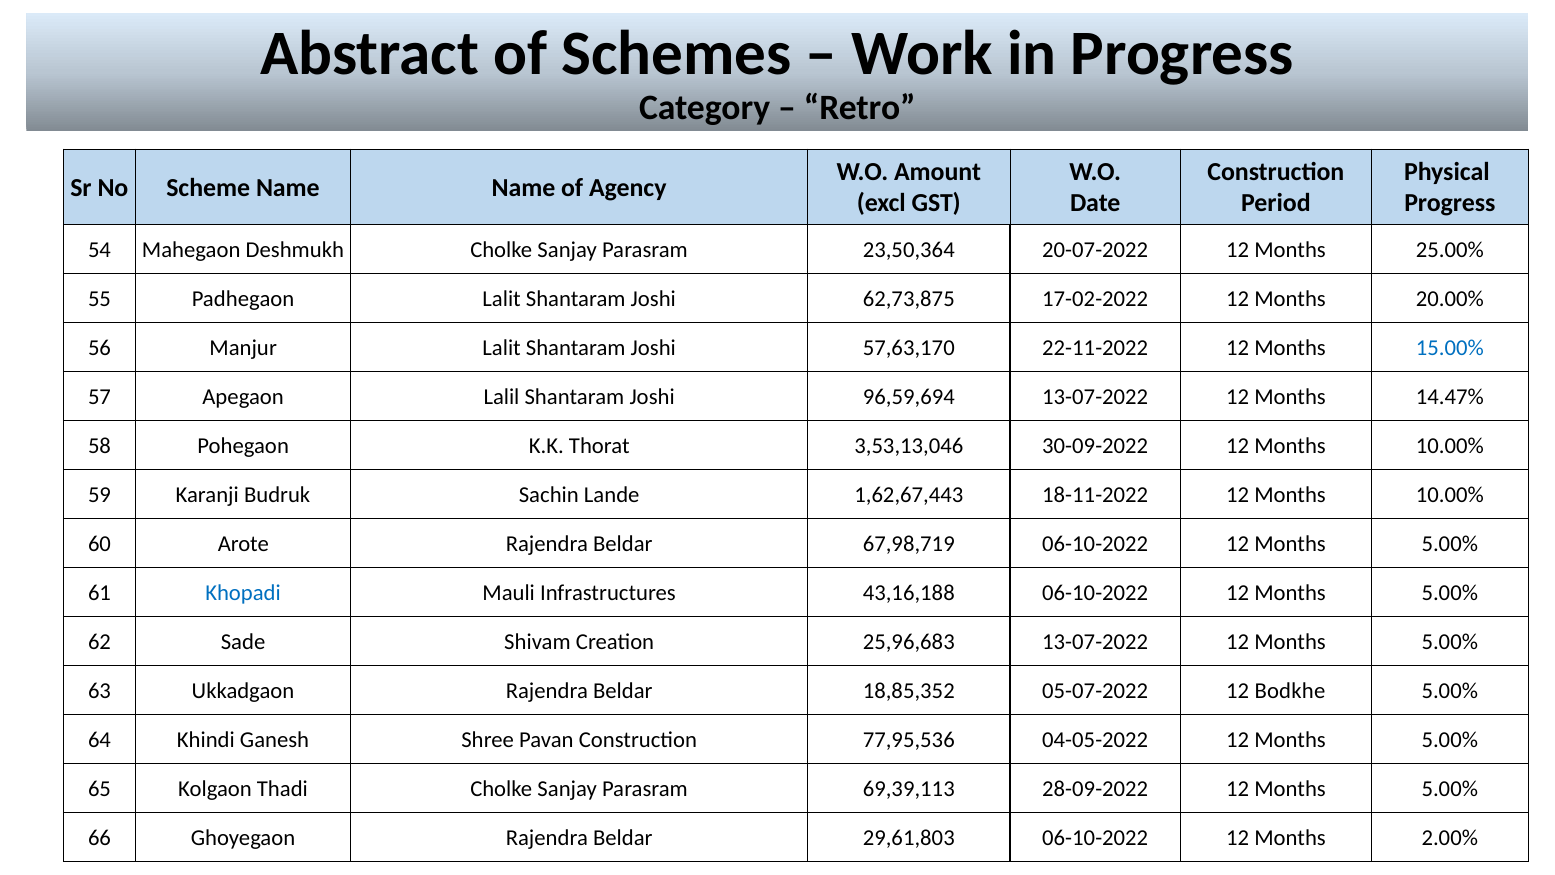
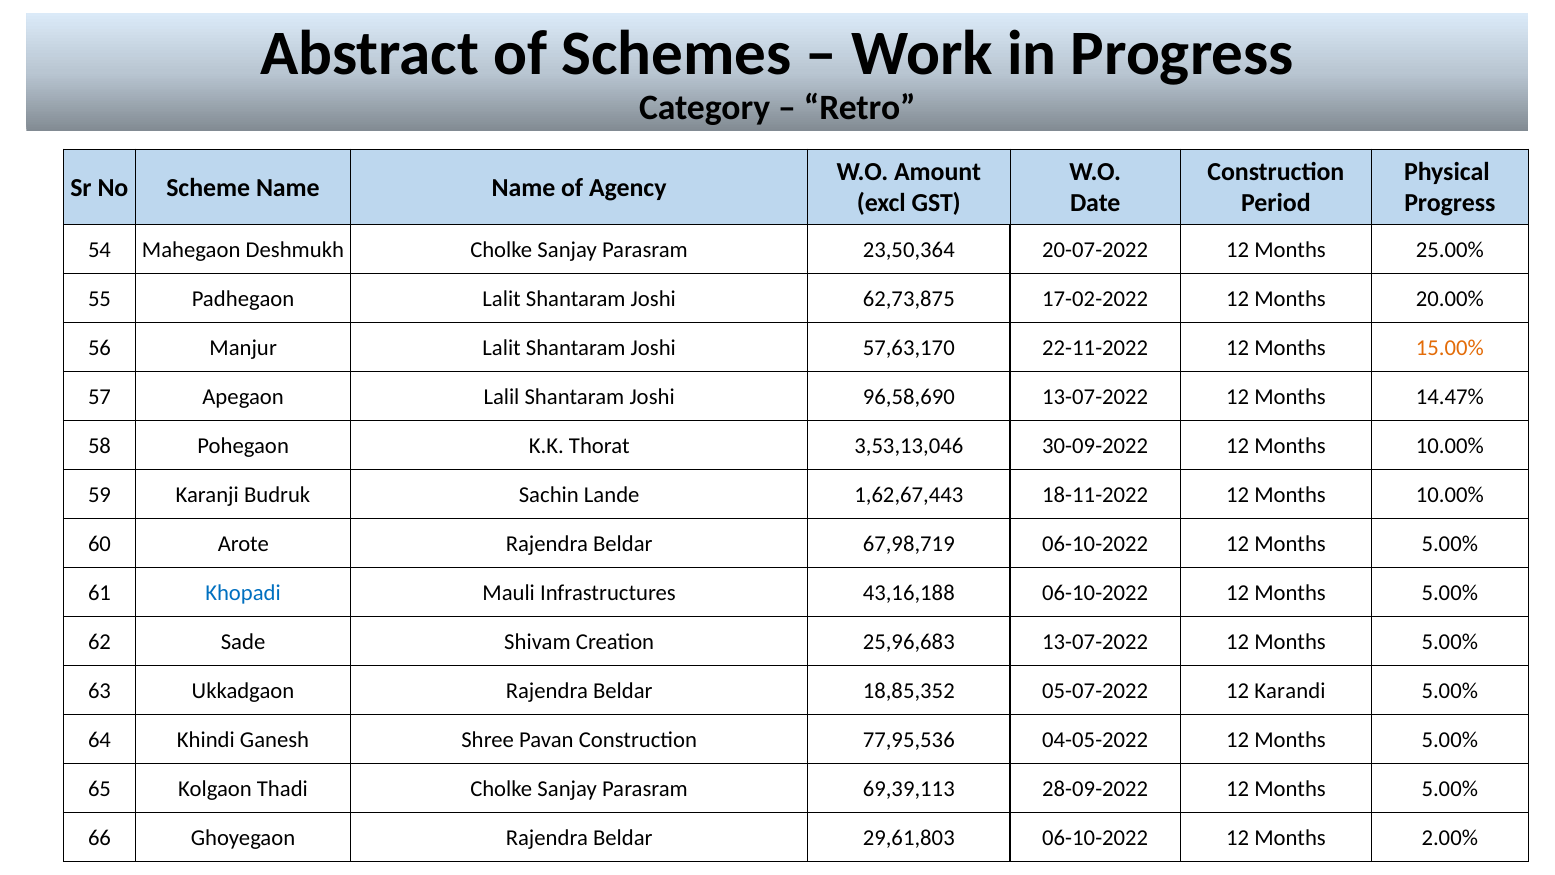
15.00% colour: blue -> orange
96,59,694: 96,59,694 -> 96,58,690
Bodkhe: Bodkhe -> Karandi
